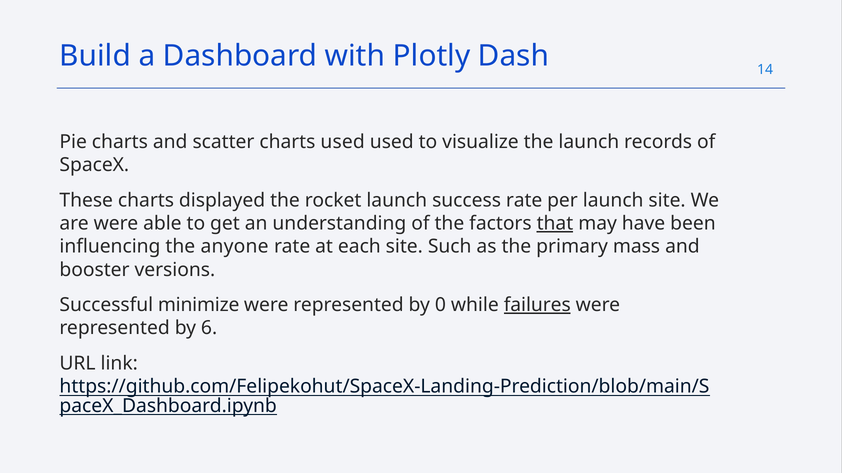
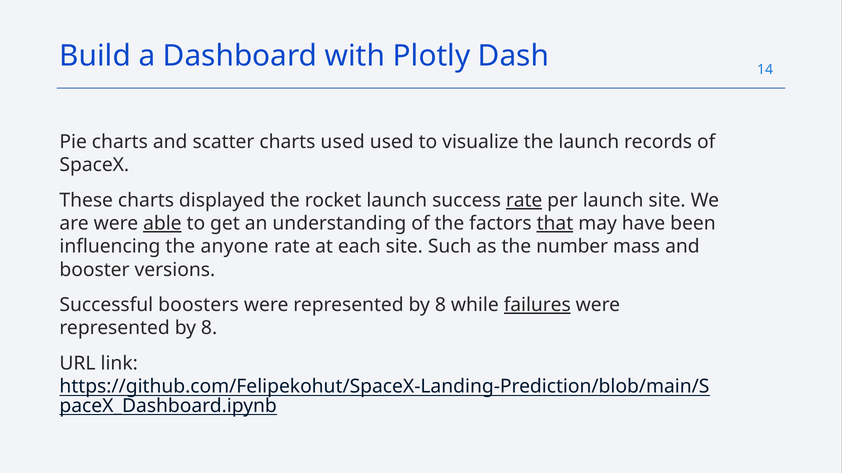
rate at (524, 201) underline: none -> present
able underline: none -> present
primary: primary -> number
minimize: minimize -> boosters
0 at (440, 305): 0 -> 8
6 at (209, 329): 6 -> 8
